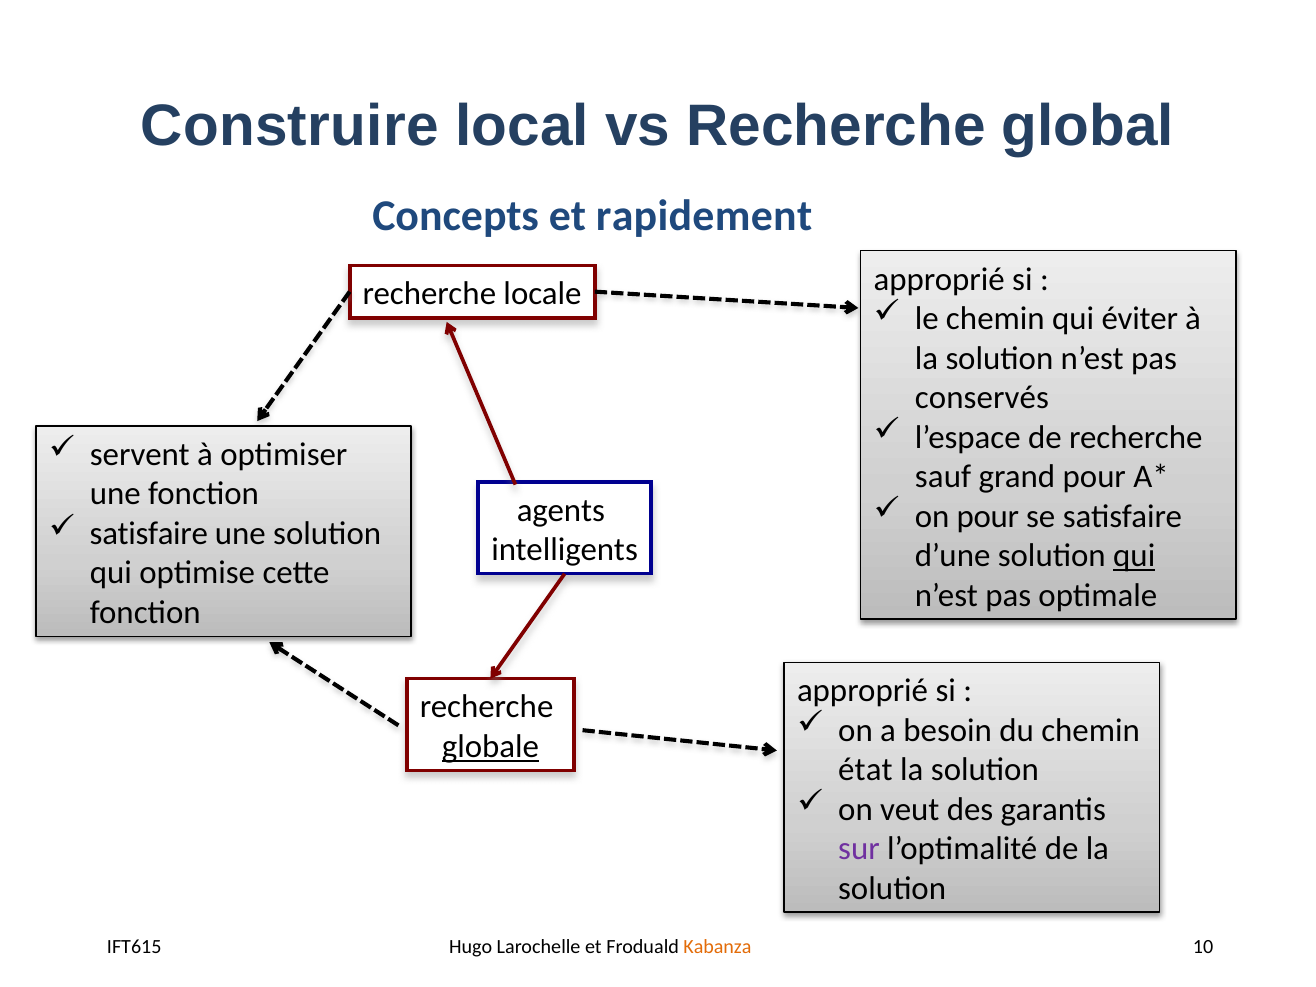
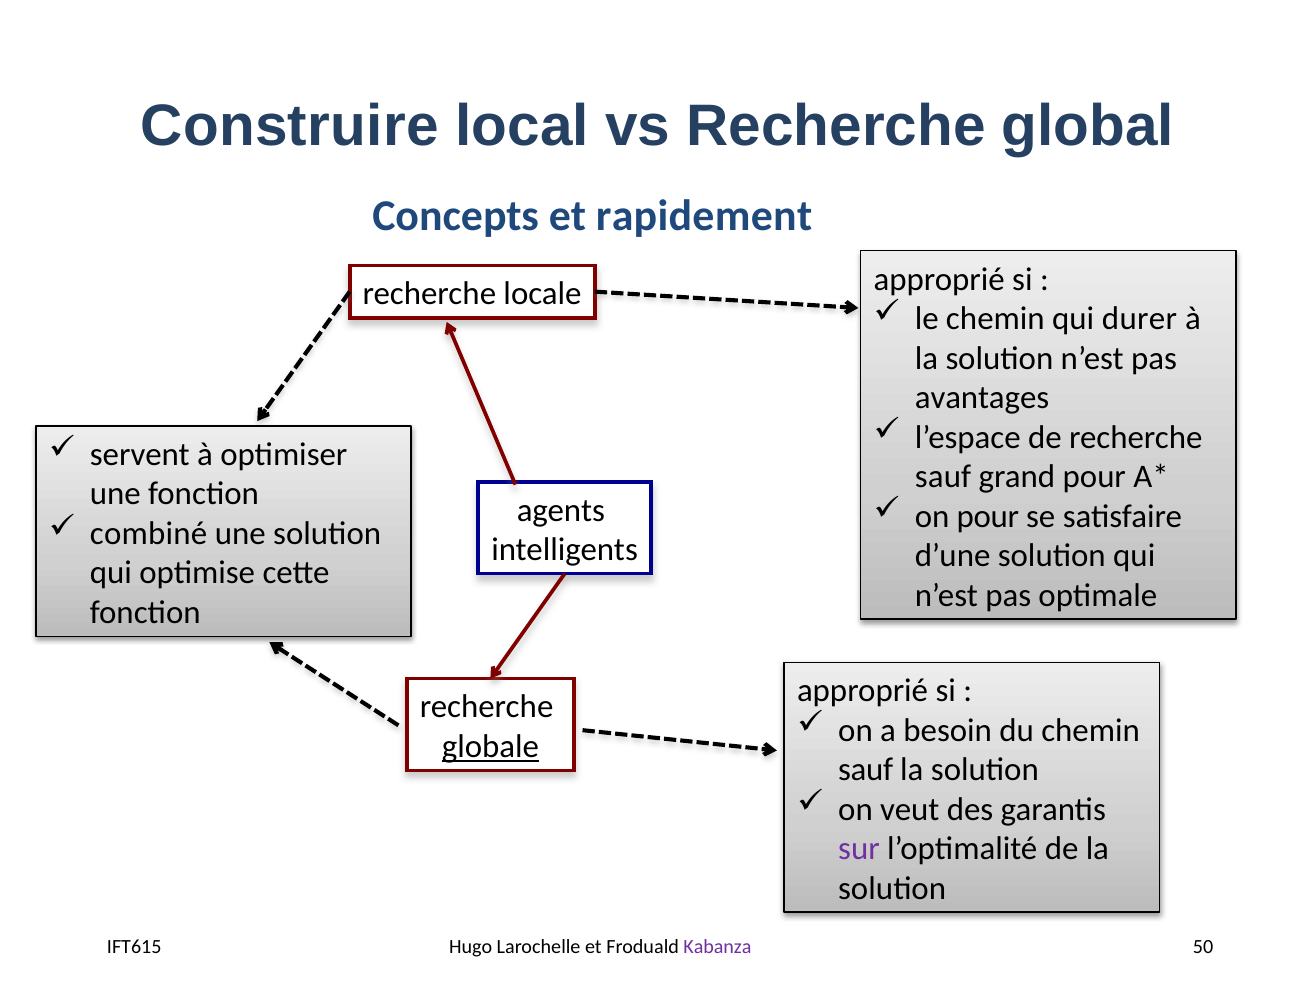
éviter: éviter -> durer
conservés: conservés -> avantages
satisfaire at (149, 534): satisfaire -> combiné
qui at (1134, 556) underline: present -> none
état at (865, 770): état -> sauf
Kabanza colour: orange -> purple
10: 10 -> 50
